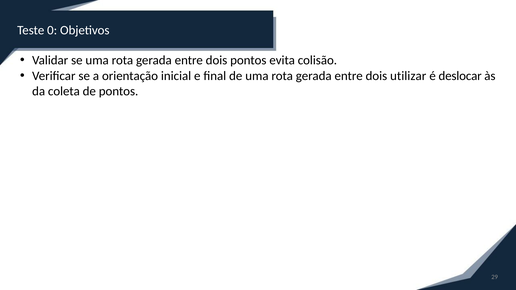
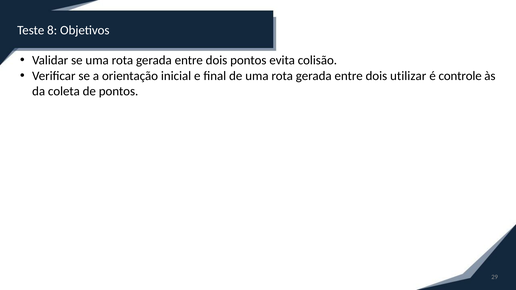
0: 0 -> 8
deslocar: deslocar -> controle
